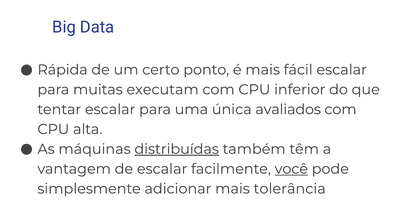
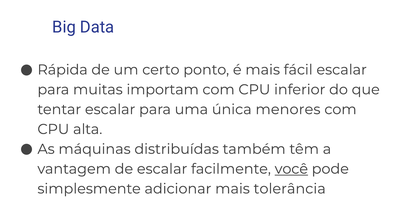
executam: executam -> importam
avaliados: avaliados -> menores
distribuídas underline: present -> none
